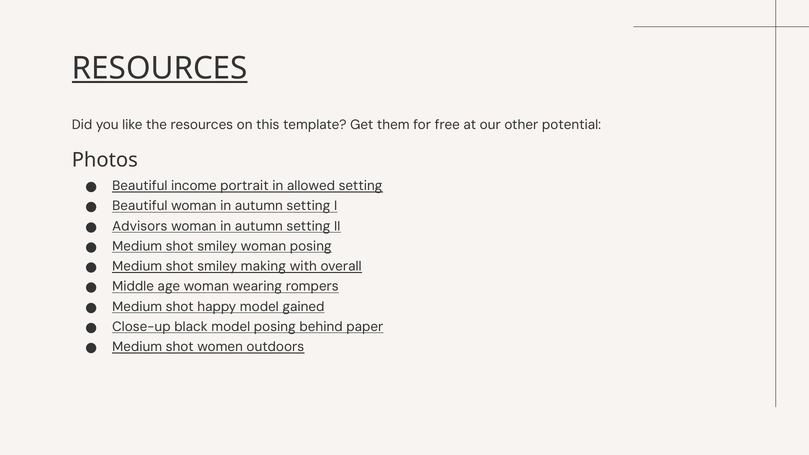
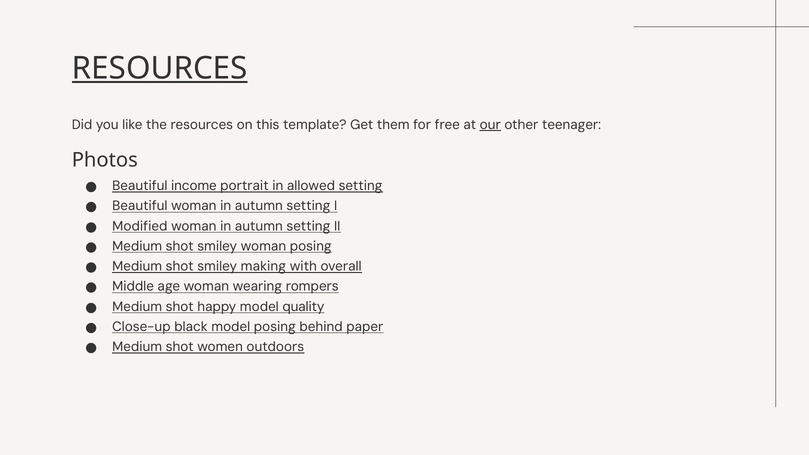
our underline: none -> present
potential: potential -> teenager
Advisors: Advisors -> Modified
gained: gained -> quality
